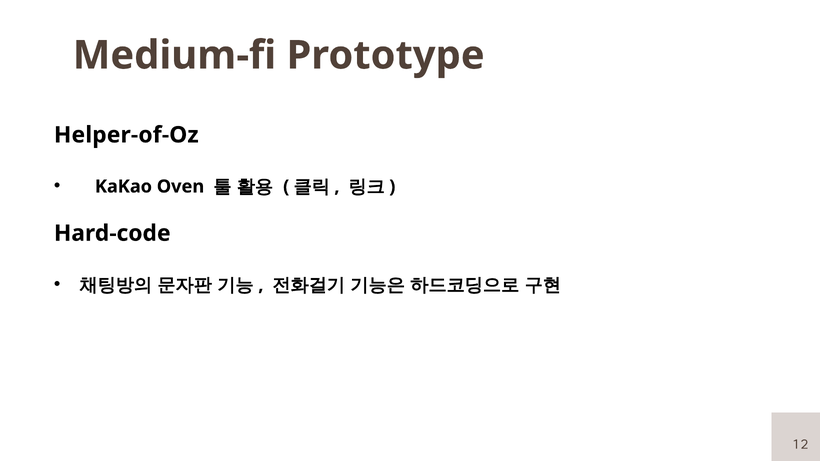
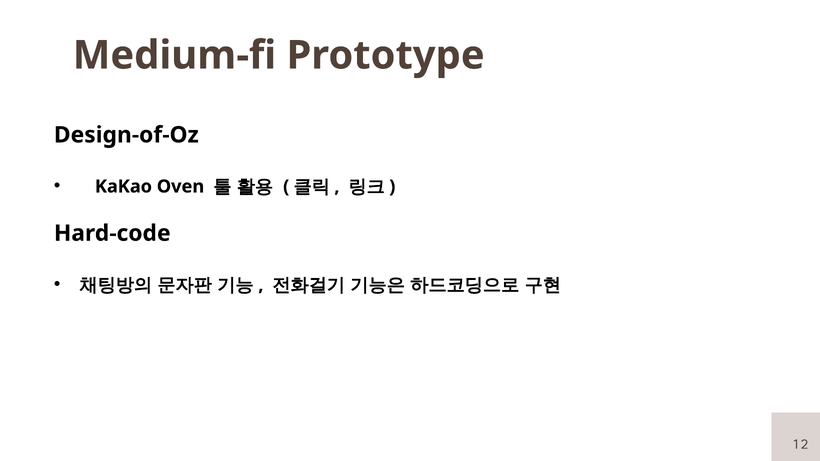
Helper-of-Oz: Helper-of-Oz -> Design-of-Oz
